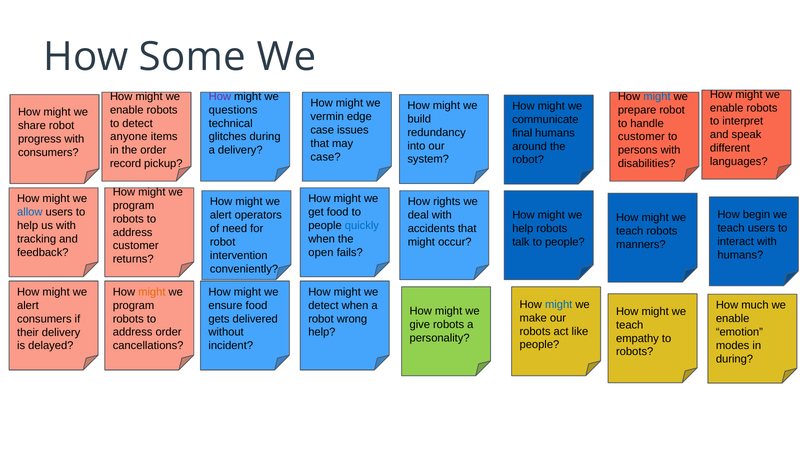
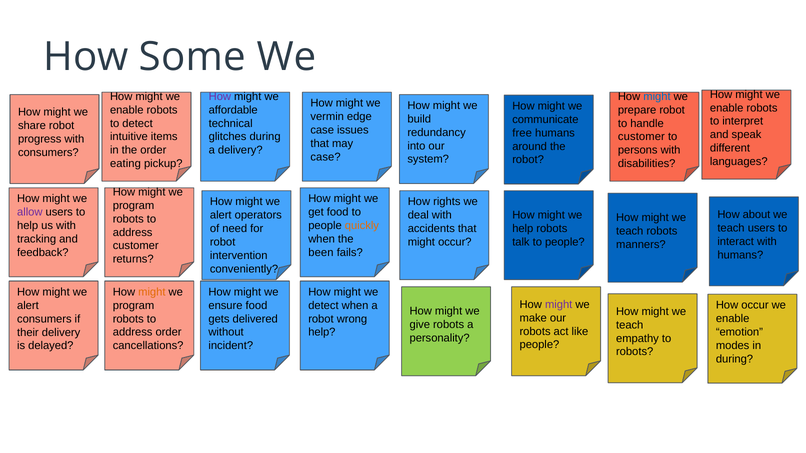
questions: questions -> affordable
final: final -> free
anyone: anyone -> intuitive
record: record -> eating
allow colour: blue -> purple
begin: begin -> about
quickly colour: blue -> orange
open: open -> been
might at (559, 305) colour: blue -> purple
How much: much -> occur
